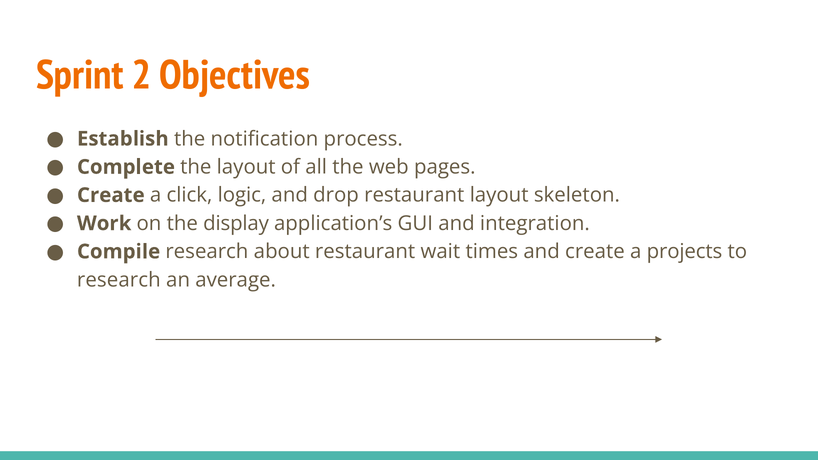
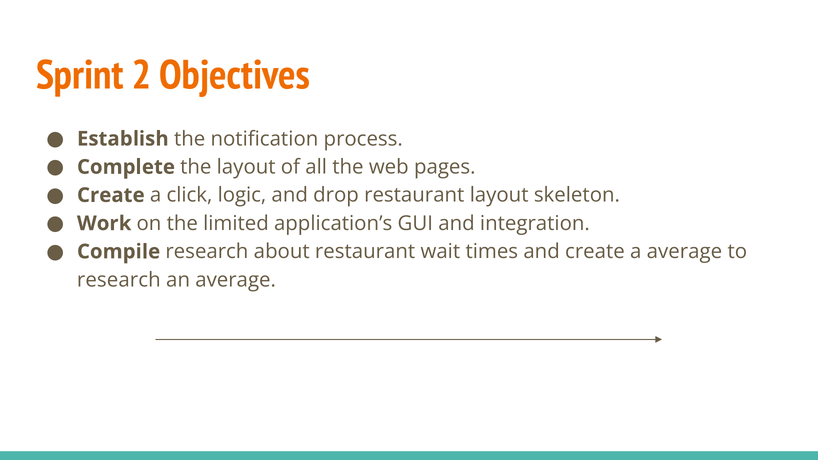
display: display -> limited
a projects: projects -> average
